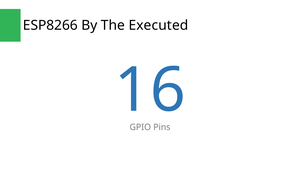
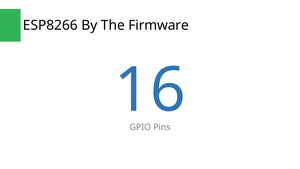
Executed: Executed -> Firmware
